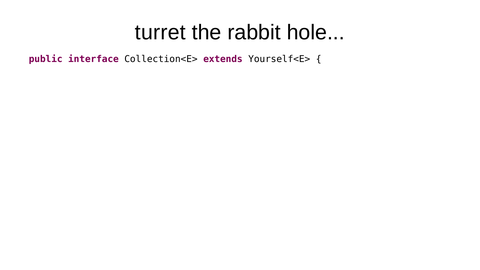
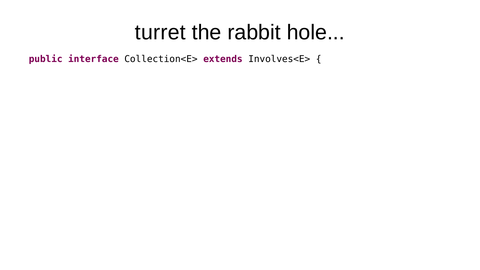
Yourself<E>: Yourself<E> -> Involves<E>
